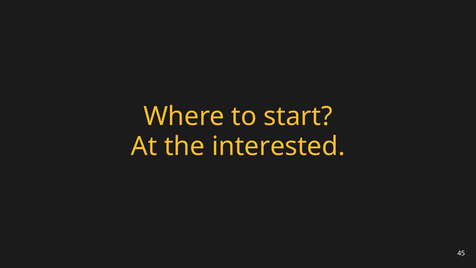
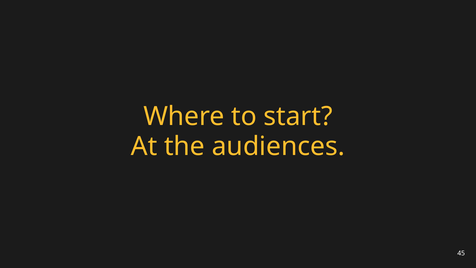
interested: interested -> audiences
